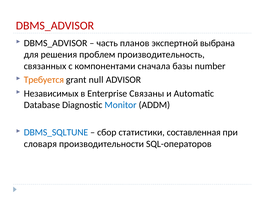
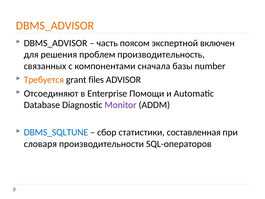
DBMS_ADVISOR at (55, 26) colour: red -> orange
планов: планов -> поясом
выбрана: выбрана -> включен
null: null -> files
Независимых: Независимых -> Отсоединяют
Связаны: Связаны -> Помощи
Monitor colour: blue -> purple
